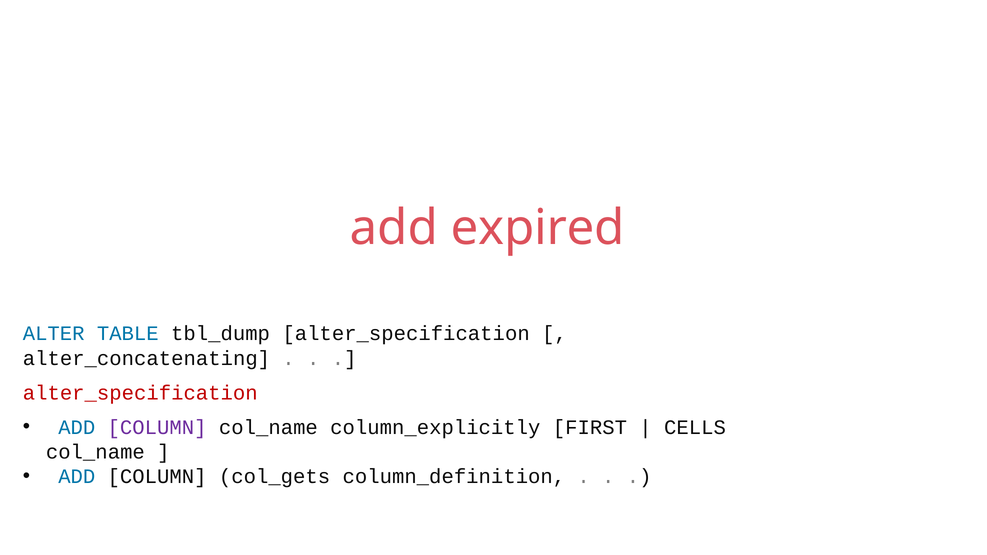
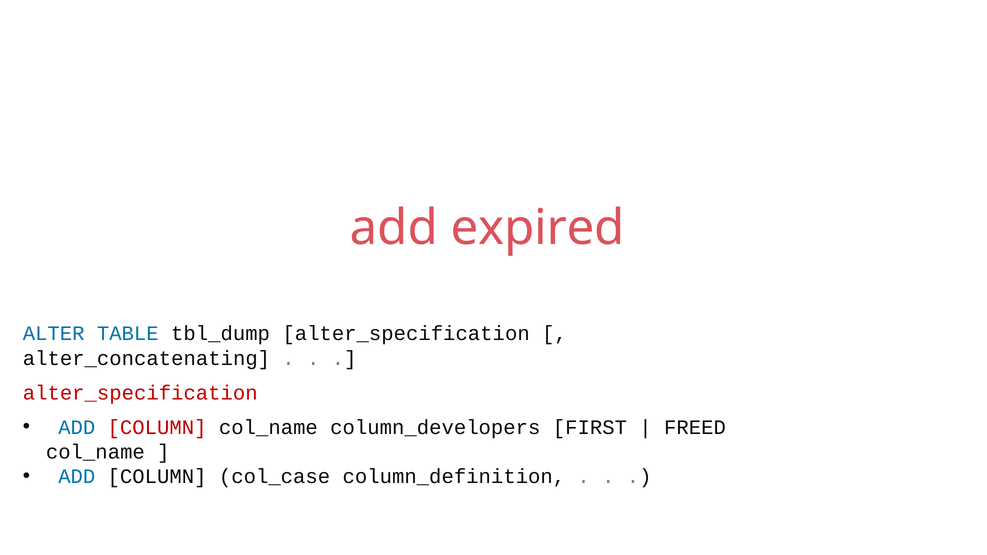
COLUMN at (157, 427) colour: purple -> red
column_explicitly: column_explicitly -> column_developers
CELLS: CELLS -> FREED
col_gets: col_gets -> col_case
